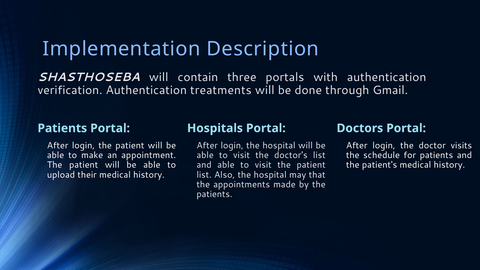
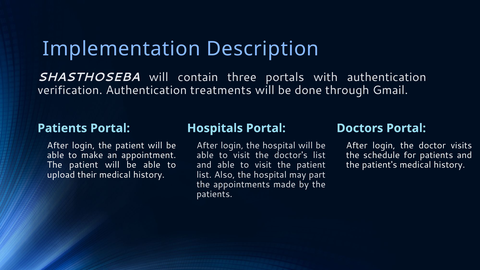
that: that -> part
